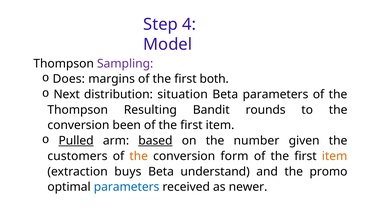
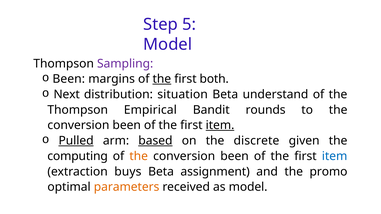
4: 4 -> 5
Does at (69, 79): Does -> Been
the at (162, 79) underline: none -> present
Beta parameters: parameters -> understand
Resulting: Resulting -> Empirical
item at (220, 125) underline: none -> present
number: number -> discrete
customers: customers -> computing
form at (234, 156): form -> been
item at (335, 156) colour: orange -> blue
understand: understand -> assignment
parameters at (127, 187) colour: blue -> orange
as newer: newer -> model
